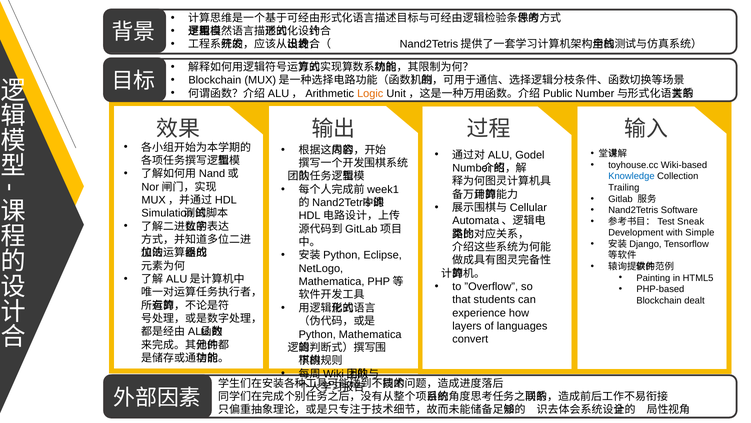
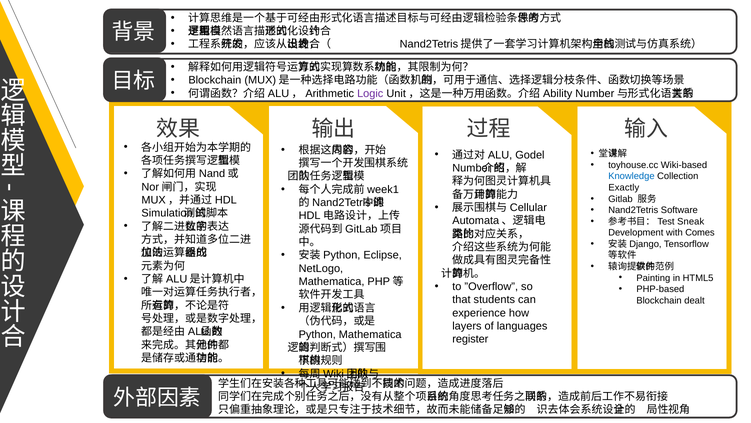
Logic colour: orange -> purple
Public: Public -> Ability
Trailing: Trailing -> Exactly
Simple: Simple -> Comes
convert: convert -> register
